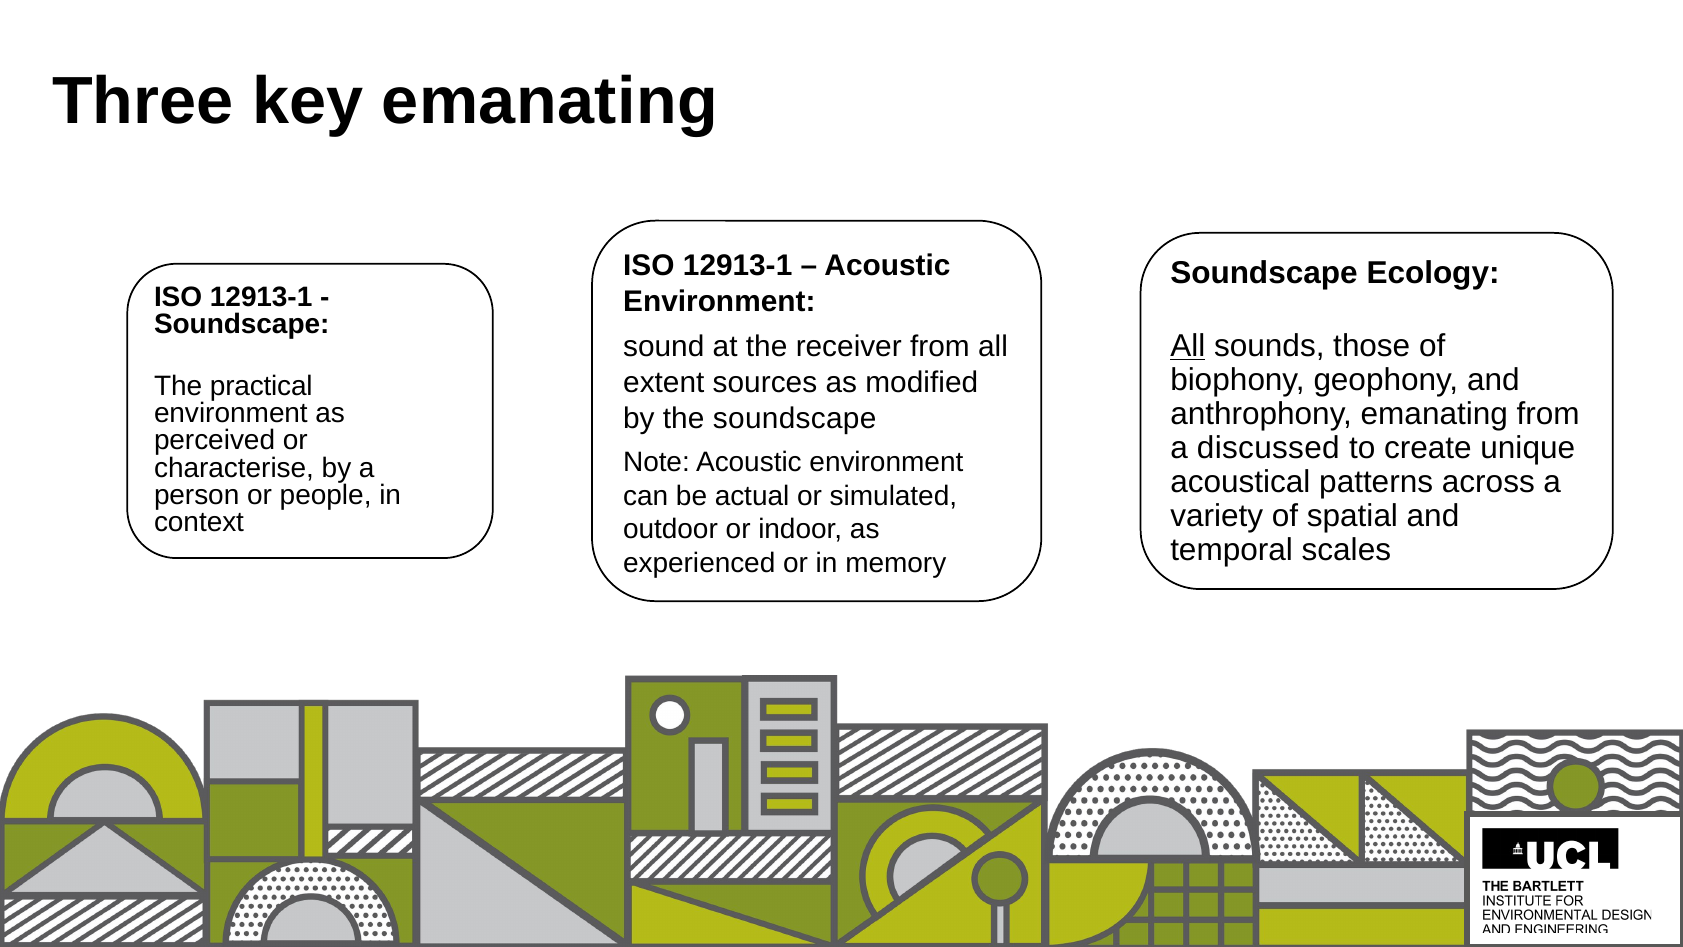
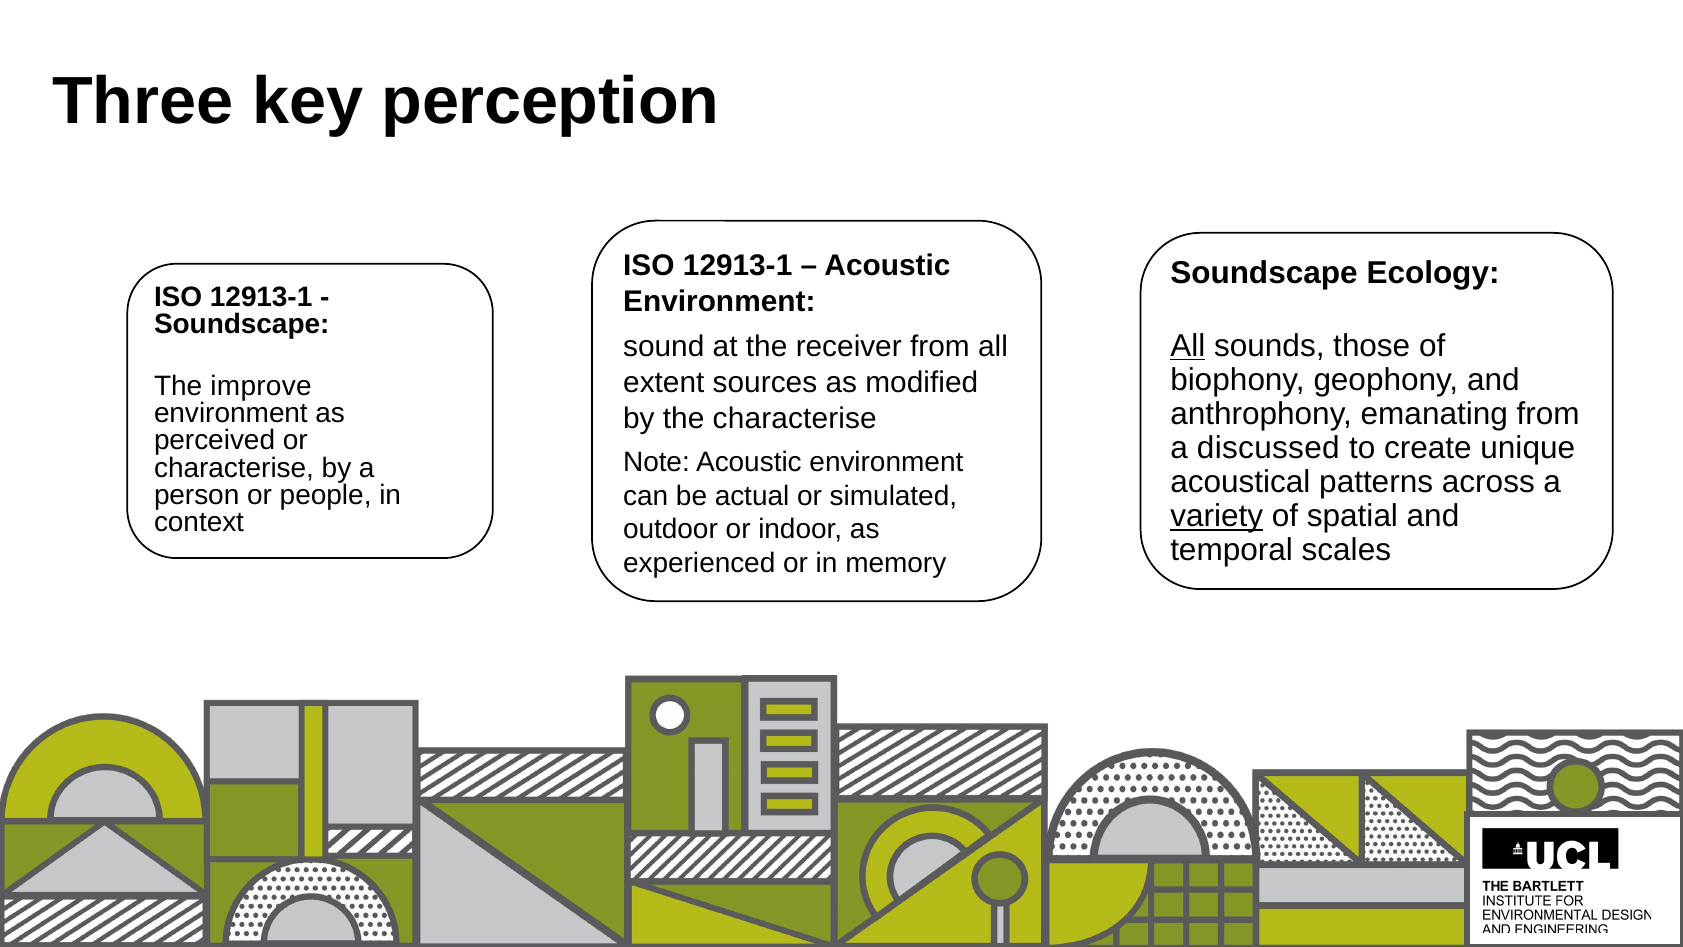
key emanating: emanating -> perception
practical: practical -> improve
the soundscape: soundscape -> characterise
variety underline: none -> present
